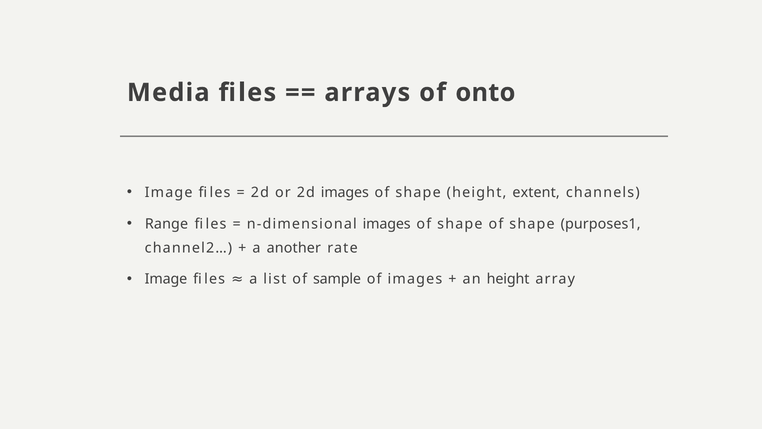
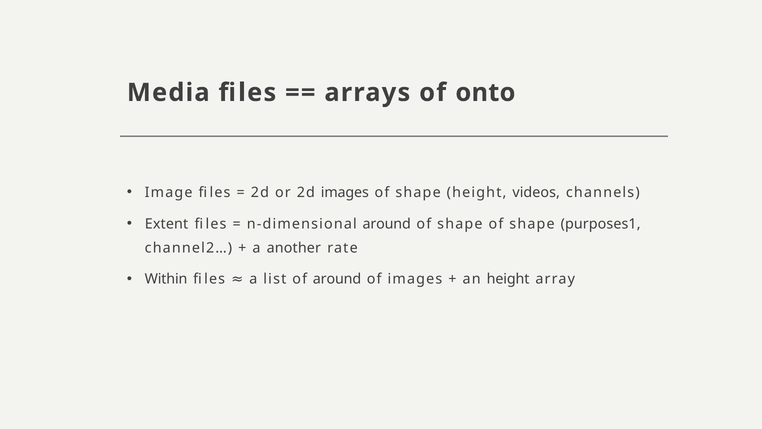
extent: extent -> videos
Range: Range -> Extent
n-dimensional images: images -> around
Image at (166, 279): Image -> Within
of sample: sample -> around
